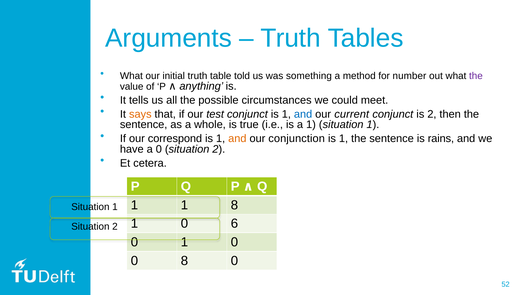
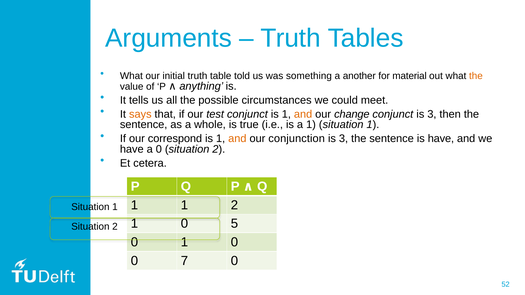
method: method -> another
number: number -> material
the at (476, 76) colour: purple -> orange
and at (303, 114) colour: blue -> orange
current: current -> change
conjunct is 2: 2 -> 3
1 at (344, 139): 1 -> 3
is rains: rains -> have
8 at (234, 205): 8 -> 2
6: 6 -> 5
0 8: 8 -> 7
